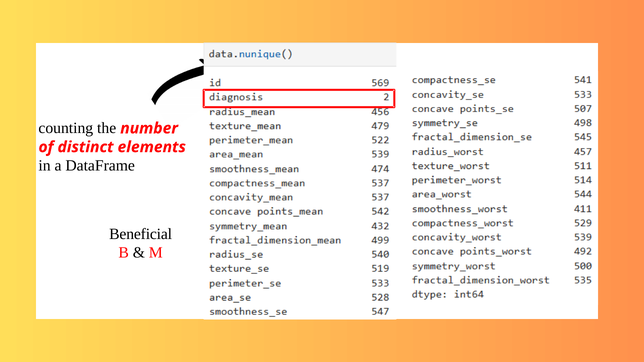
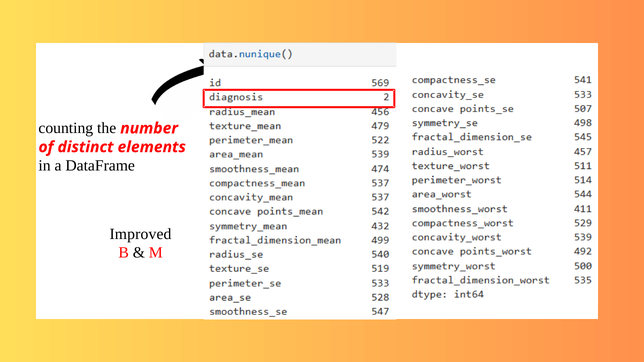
Beneficial: Beneficial -> Improved
